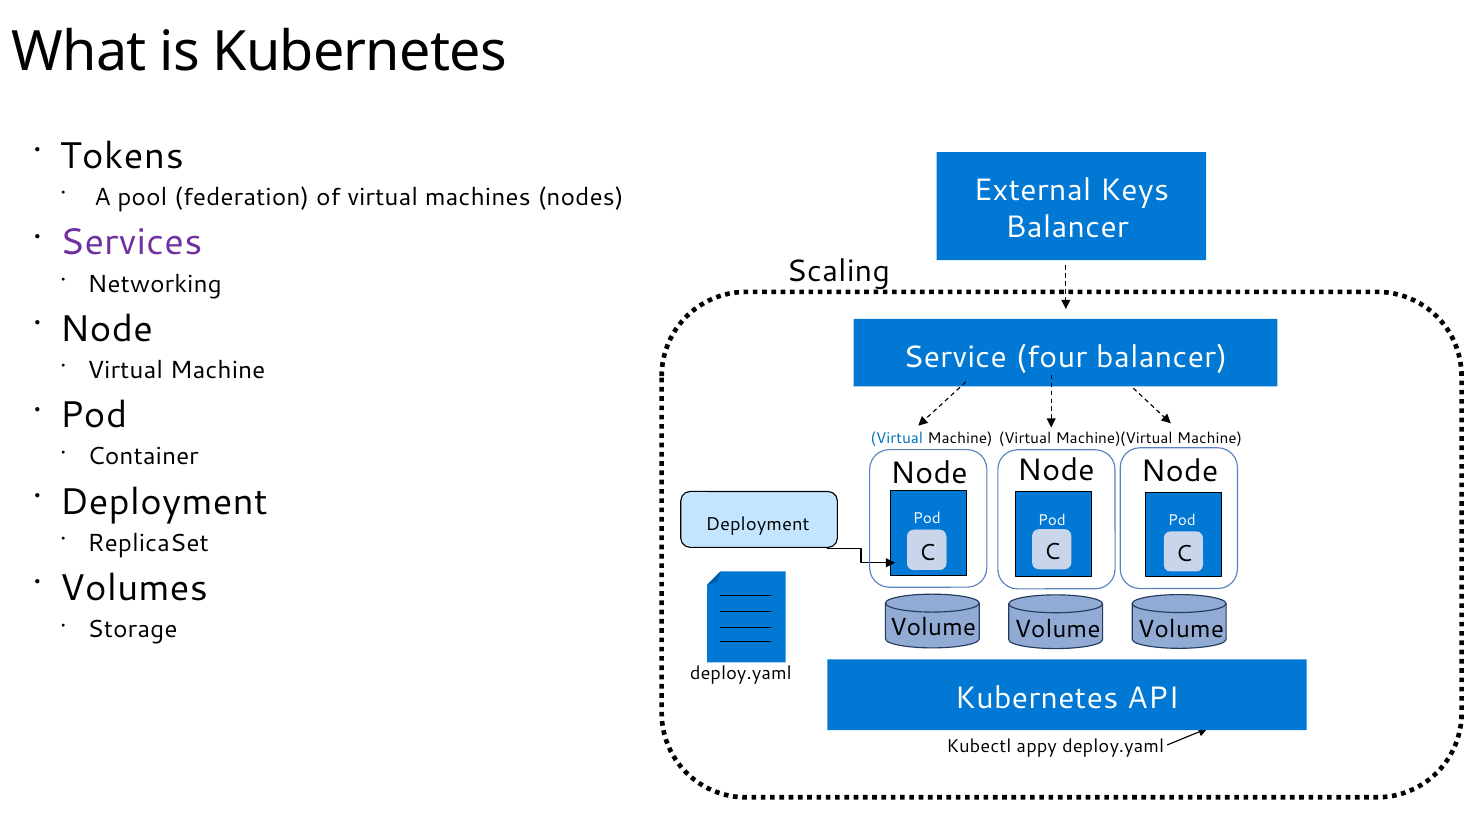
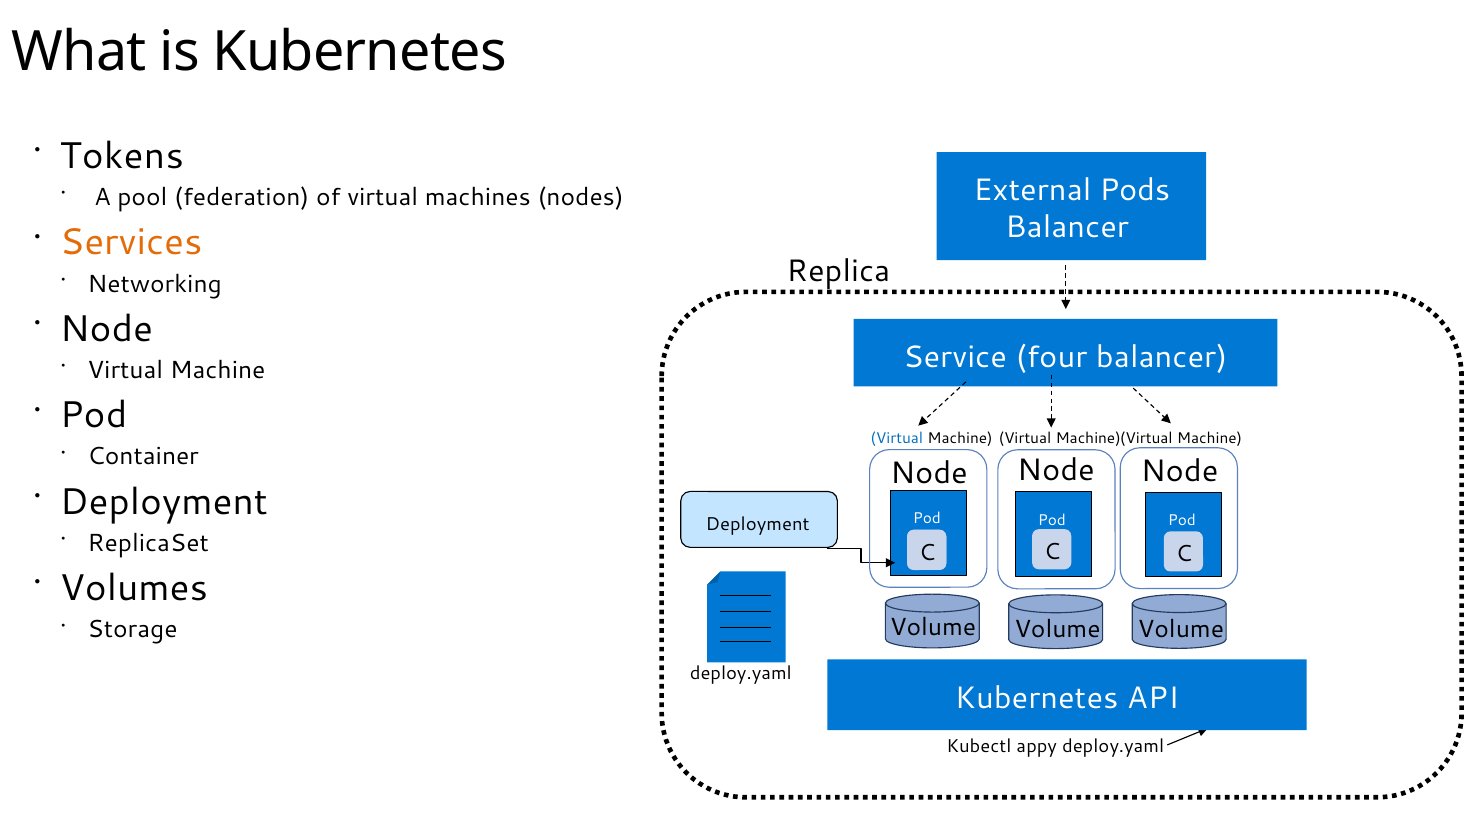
Keys: Keys -> Pods
Services colour: purple -> orange
Scaling: Scaling -> Replica
